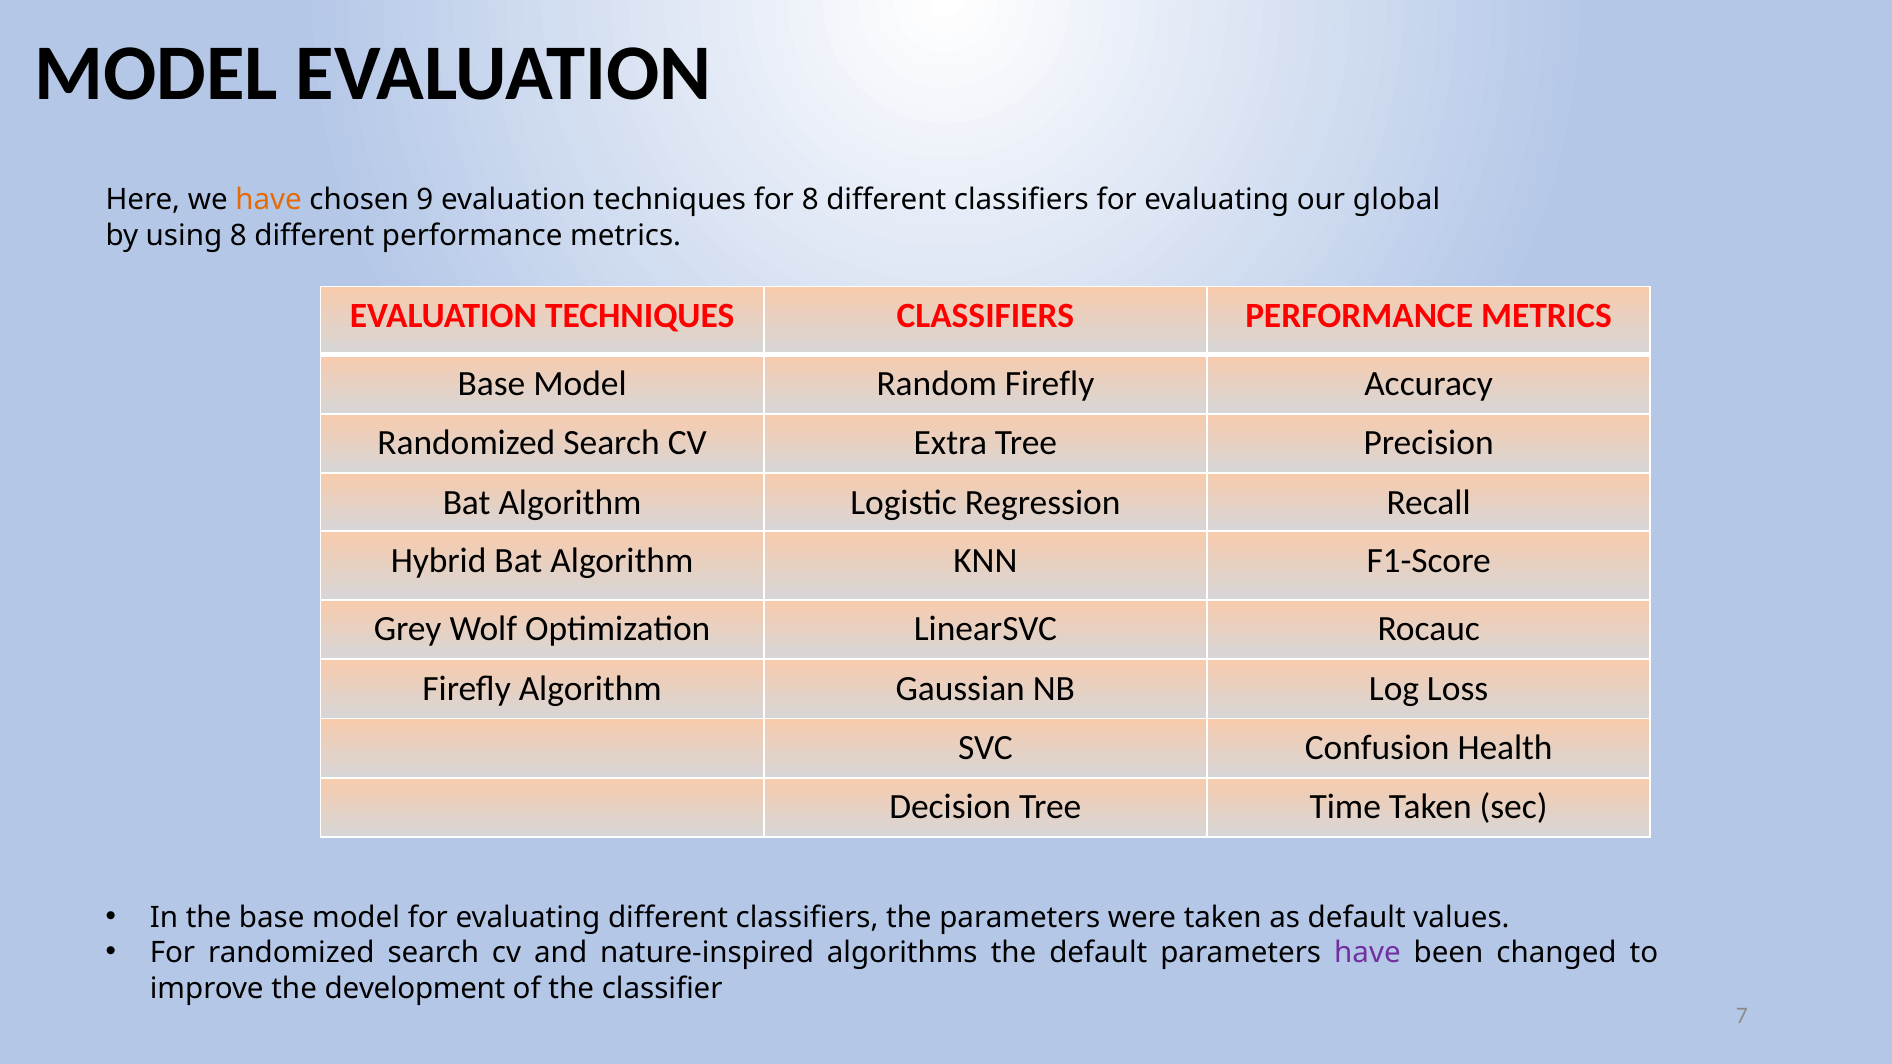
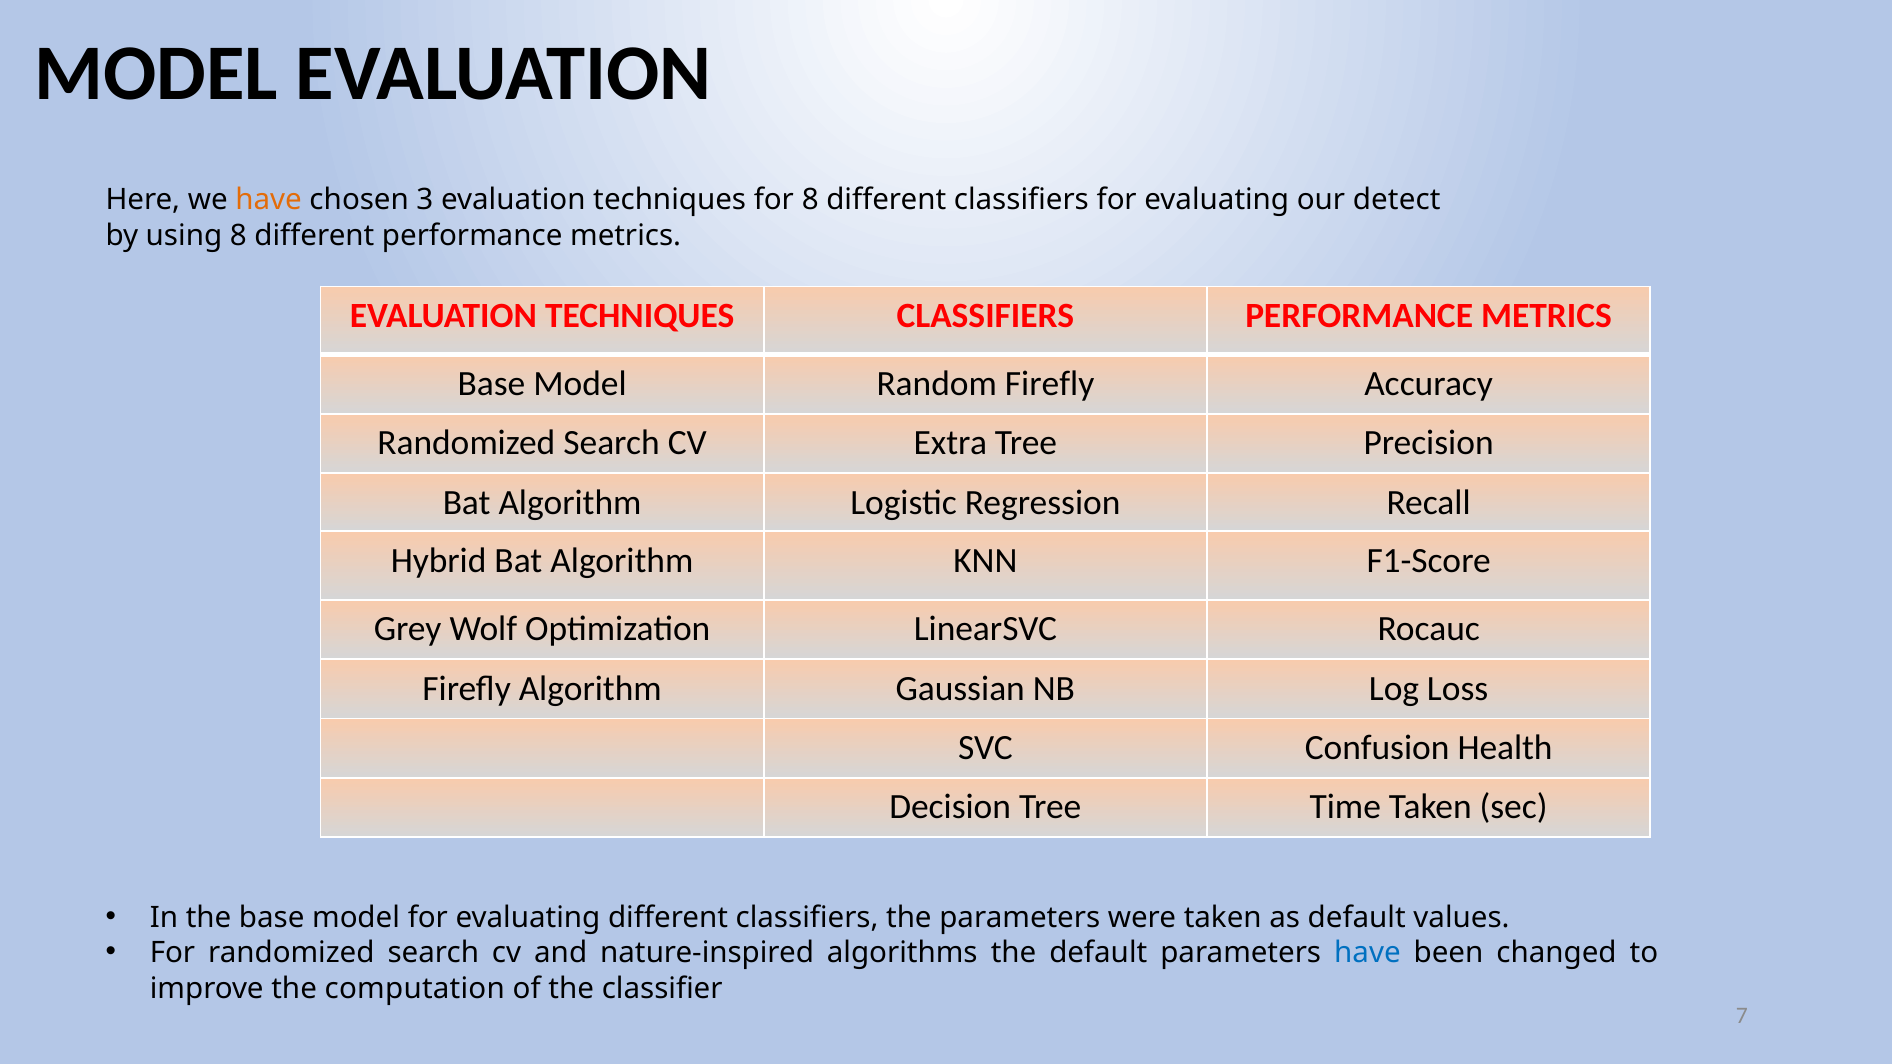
9: 9 -> 3
global: global -> detect
have at (1367, 953) colour: purple -> blue
development: development -> computation
